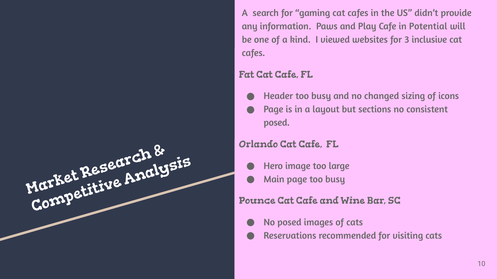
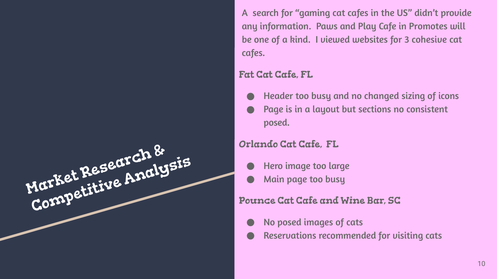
Potential: Potential -> Promotes
inclusive: inclusive -> cohesive
